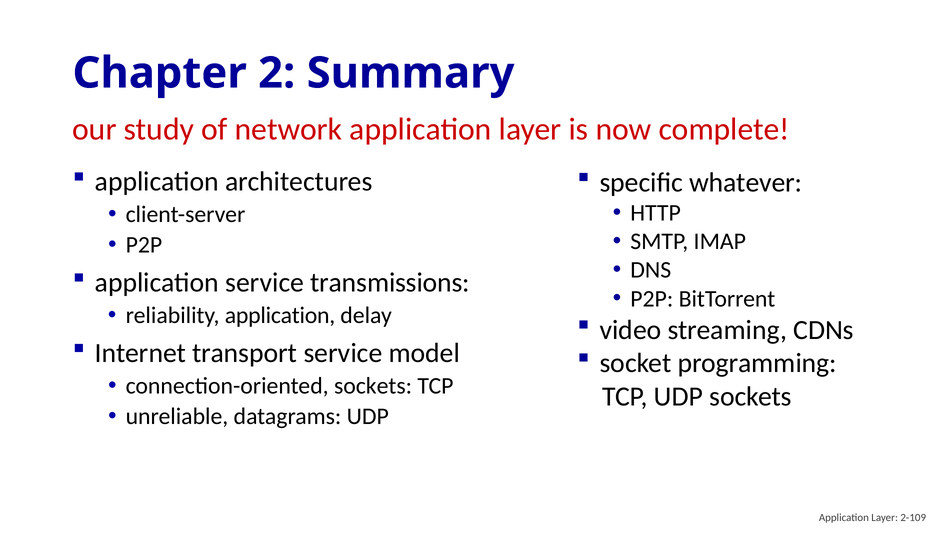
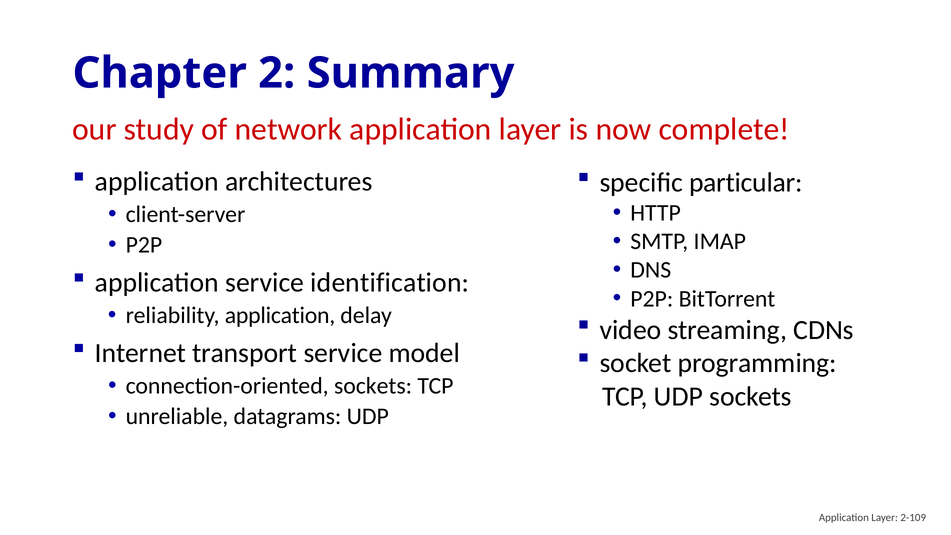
whatever: whatever -> particular
transmissions: transmissions -> identification
